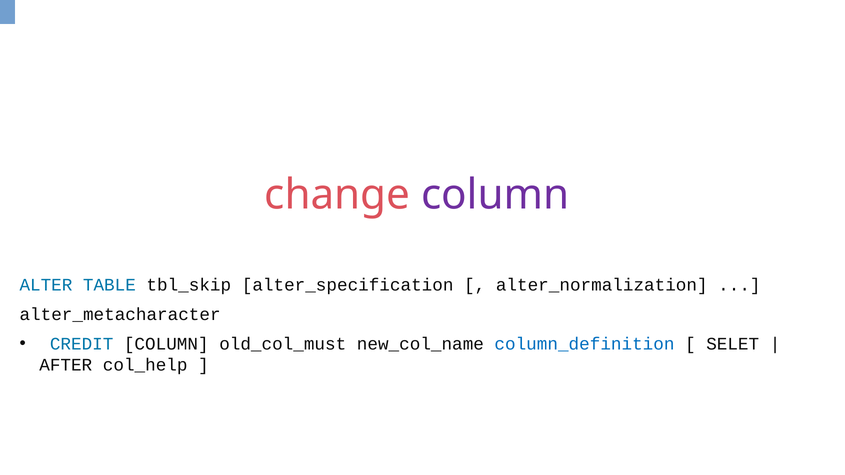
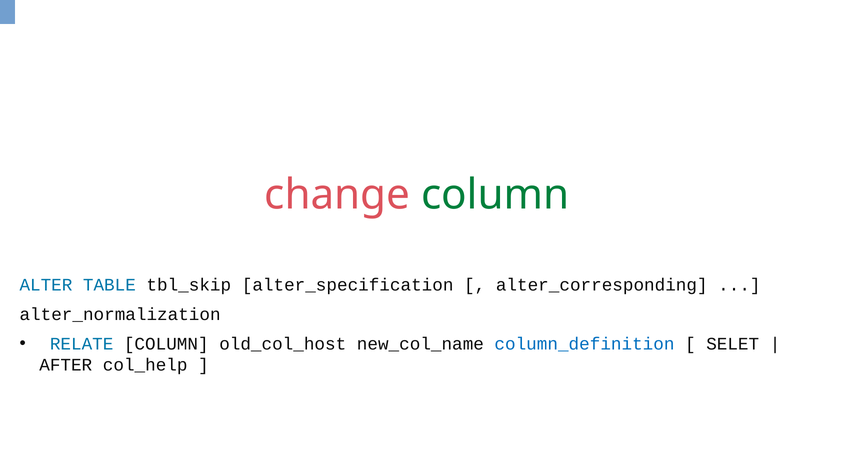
column at (495, 195) colour: purple -> green
alter_normalization: alter_normalization -> alter_corresponding
alter_metacharacter: alter_metacharacter -> alter_normalization
CREDIT: CREDIT -> RELATE
old_col_must: old_col_must -> old_col_host
